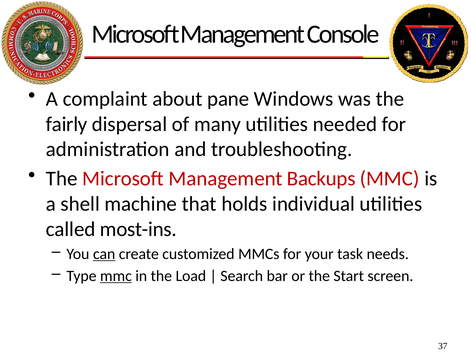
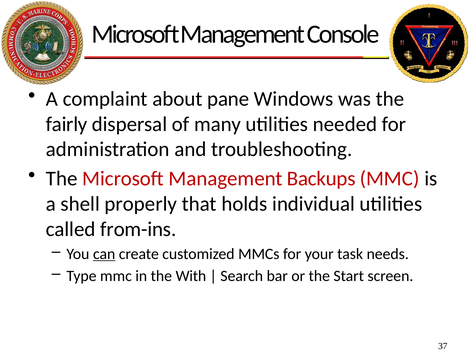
machine: machine -> properly
most-ins: most-ins -> from-ins
mmc at (116, 275) underline: present -> none
Load: Load -> With
